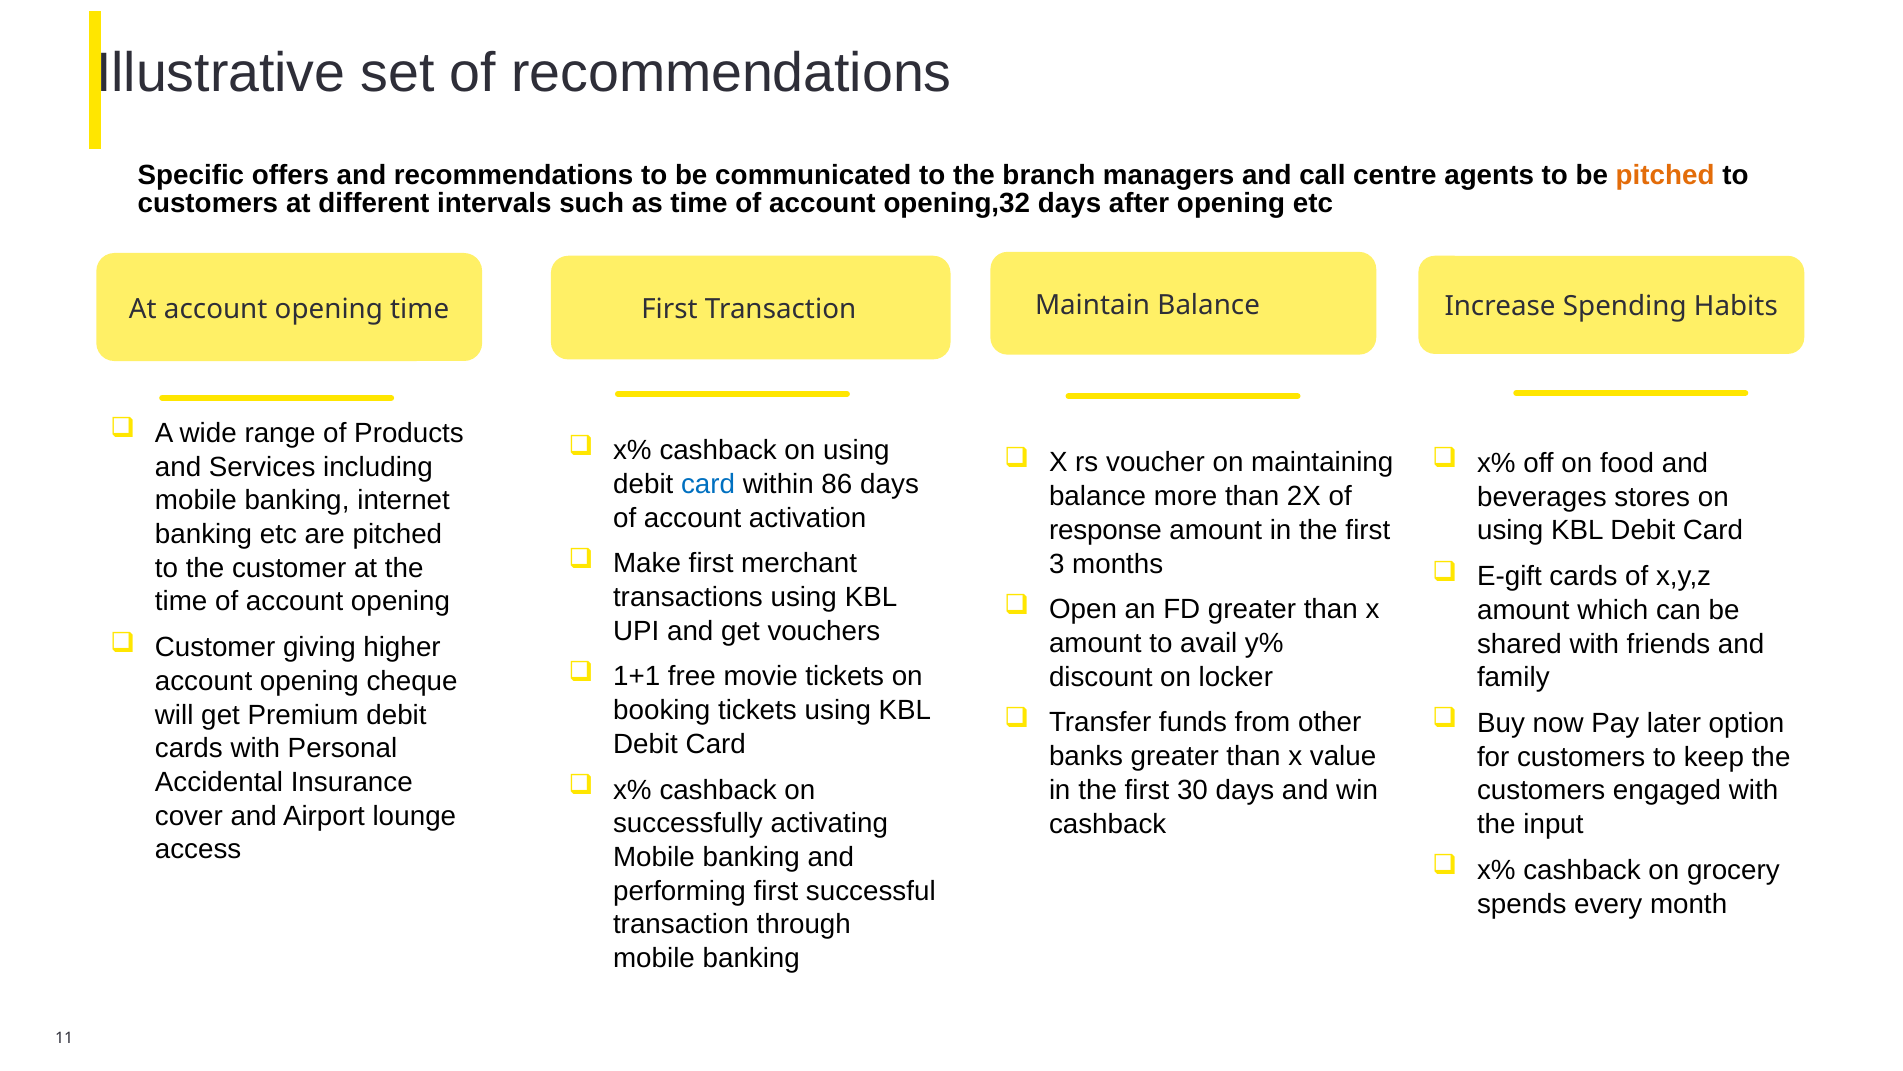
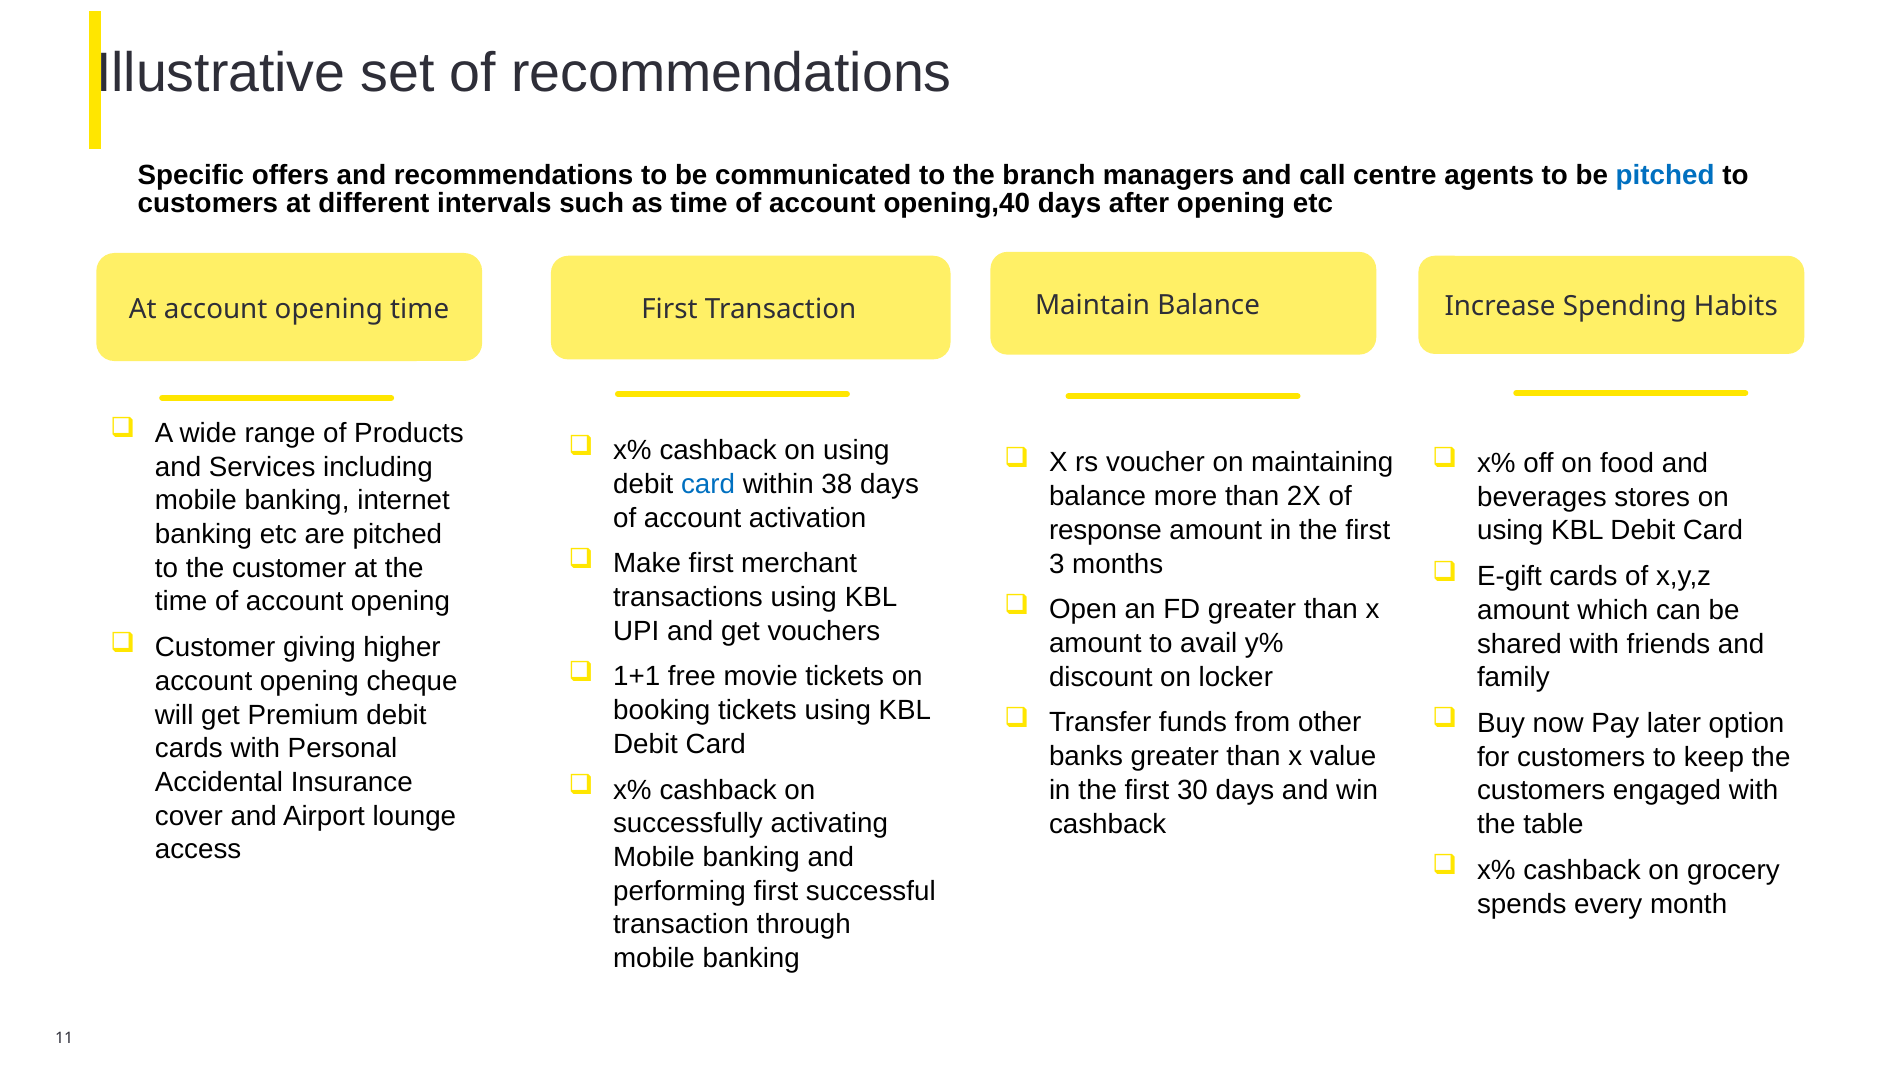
pitched at (1665, 175) colour: orange -> blue
opening,32: opening,32 -> opening,40
86: 86 -> 38
input: input -> table
